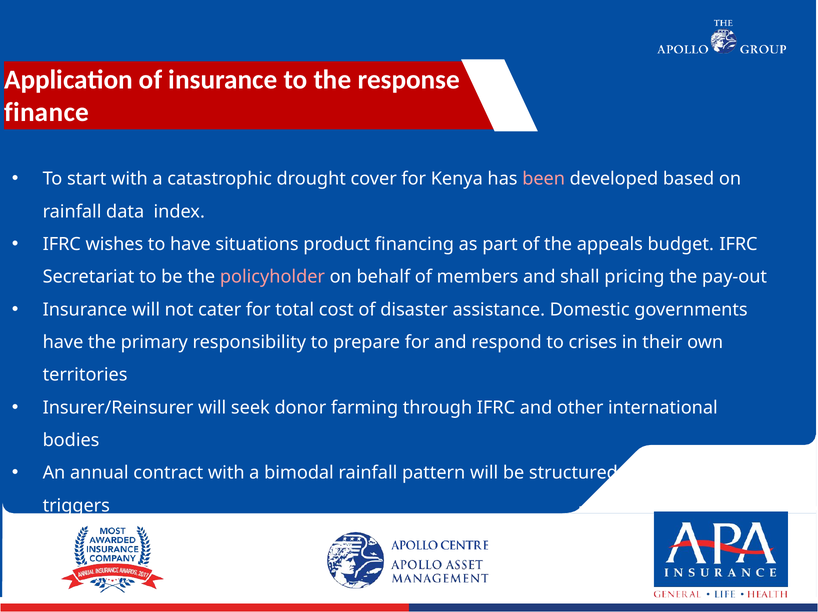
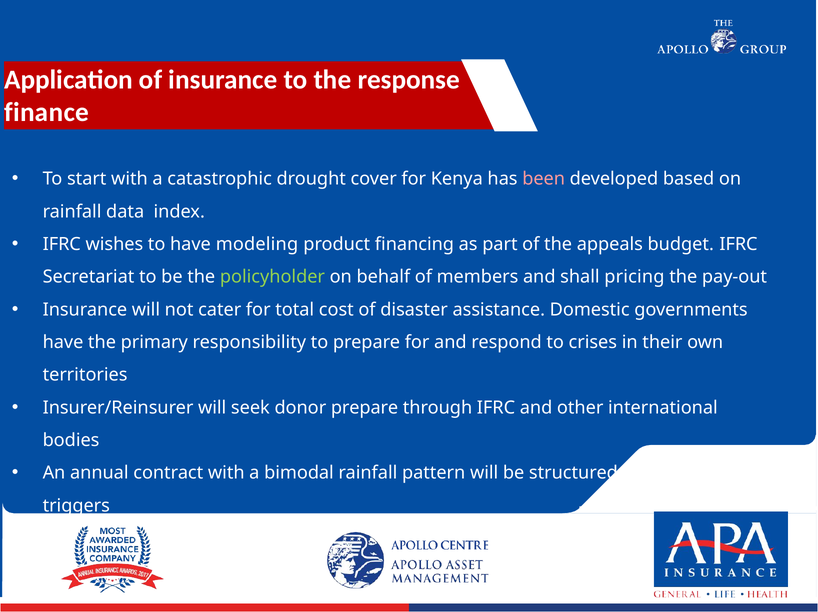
situations: situations -> modeling
policyholder colour: pink -> light green
donor farming: farming -> prepare
